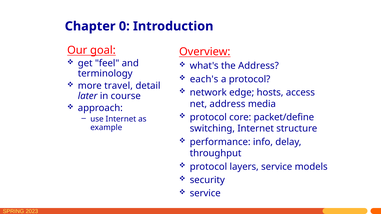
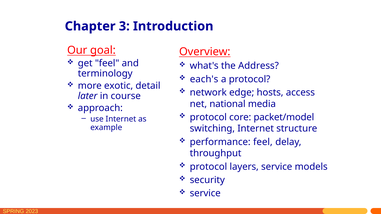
0: 0 -> 3
travel: travel -> exotic
net address: address -> national
packet/define: packet/define -> packet/model
performance info: info -> feel
